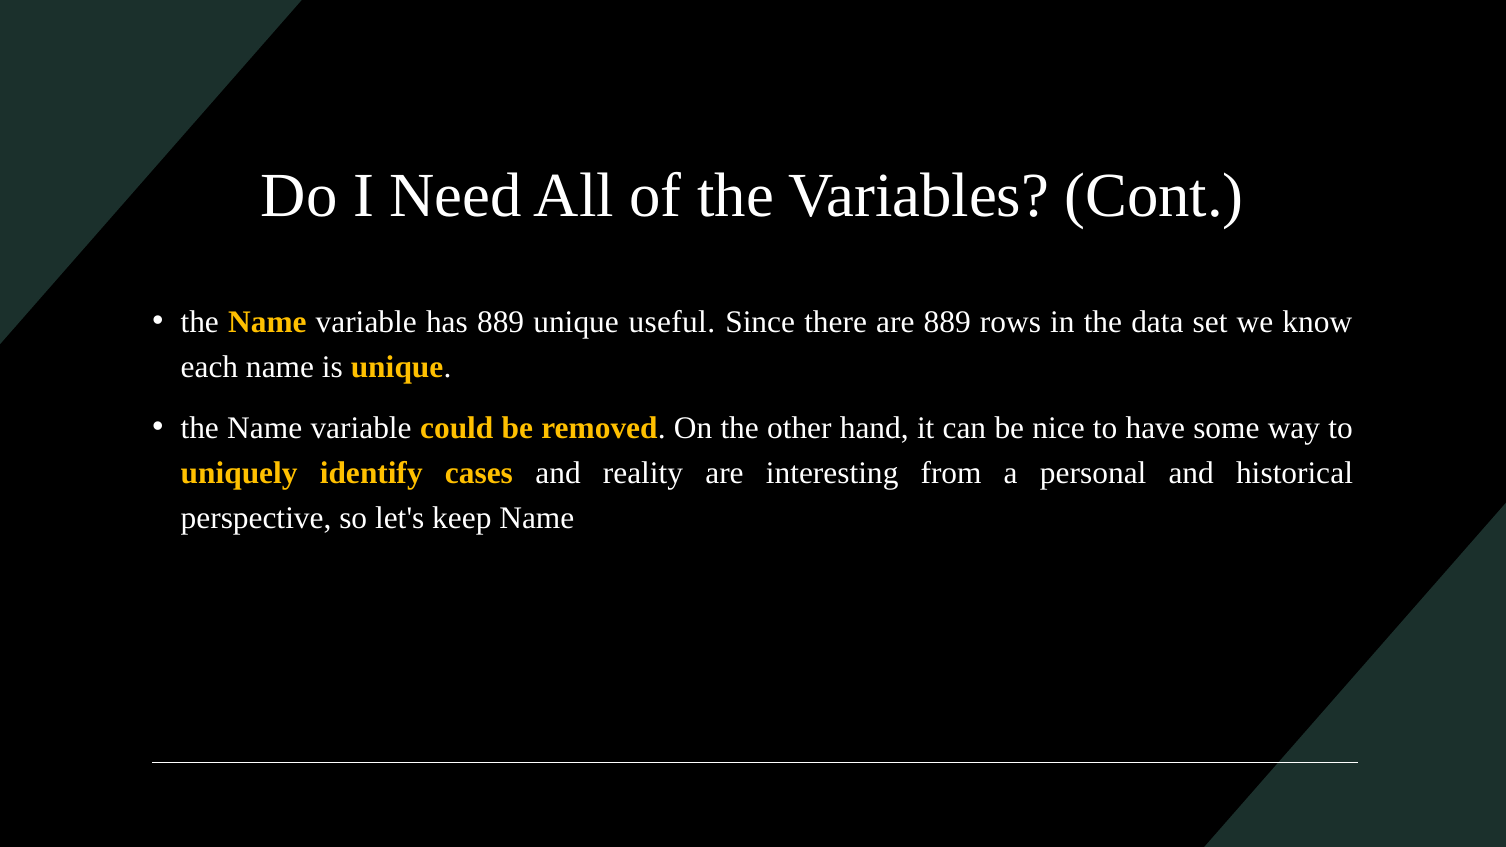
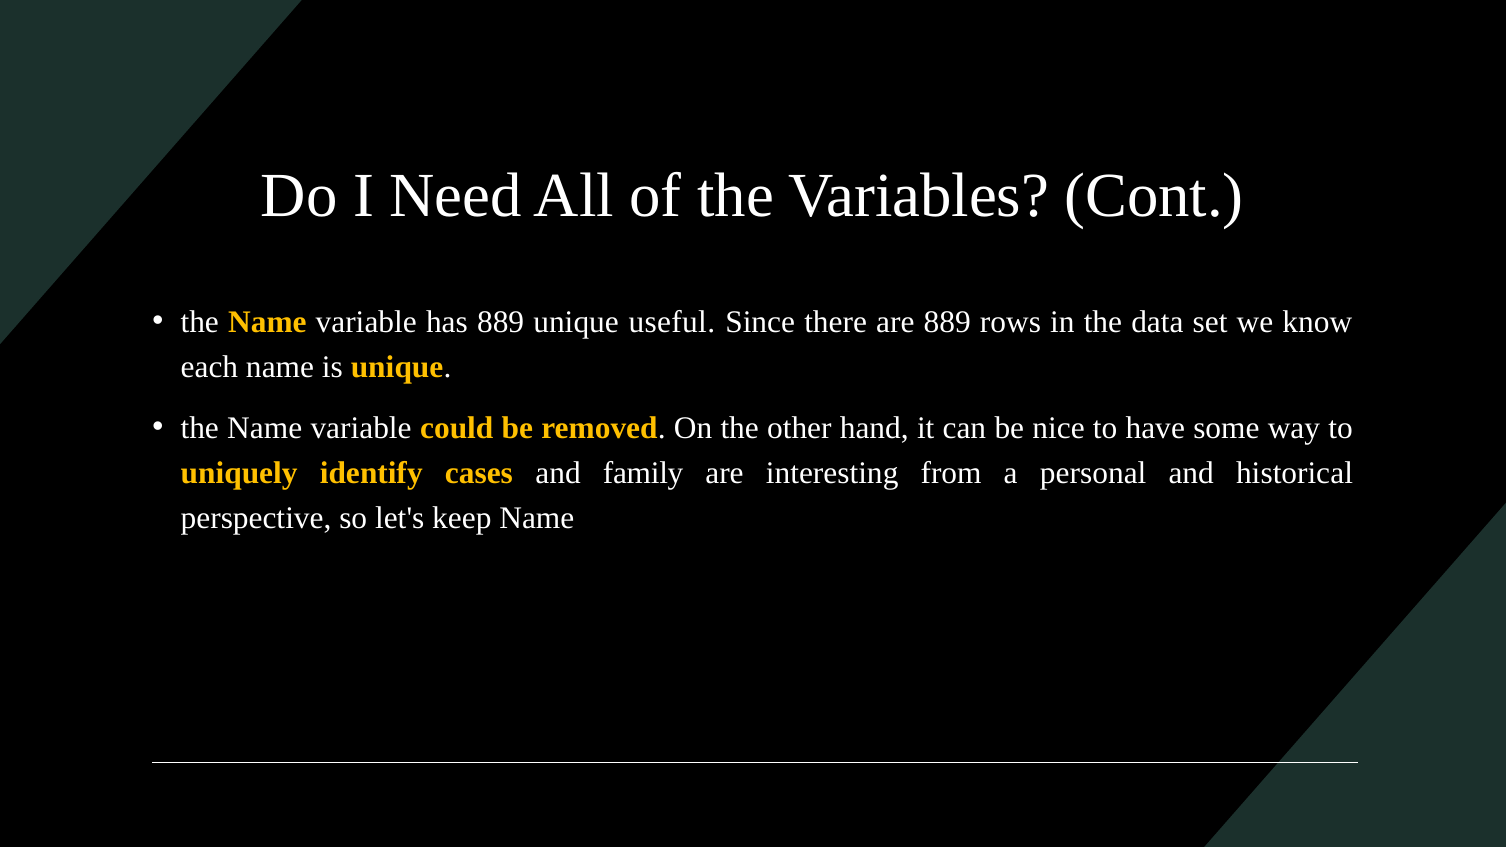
reality: reality -> family
